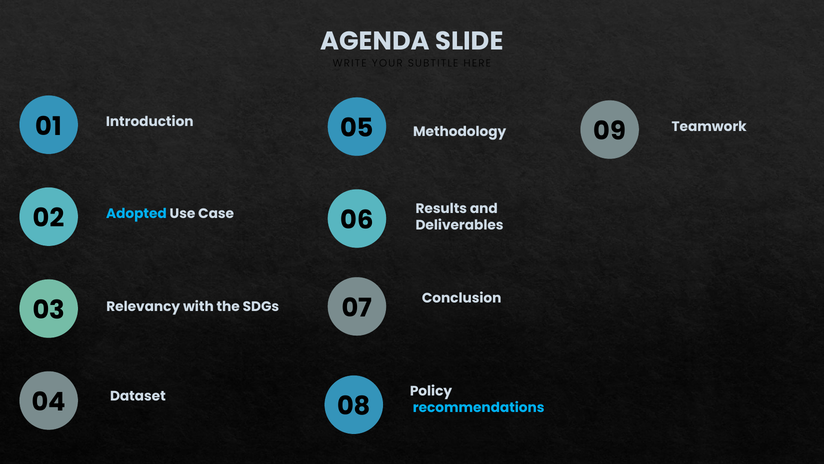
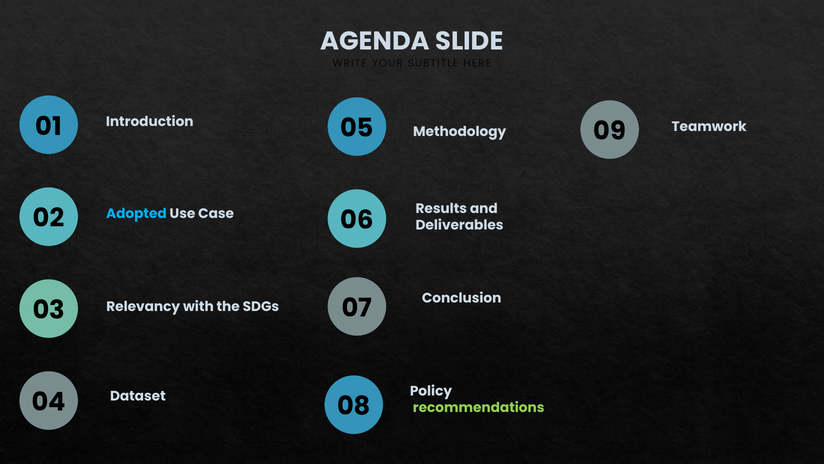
recommendations colour: light blue -> light green
